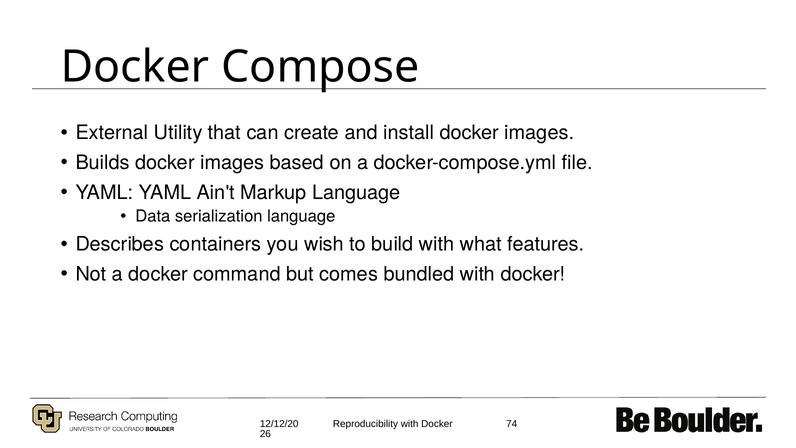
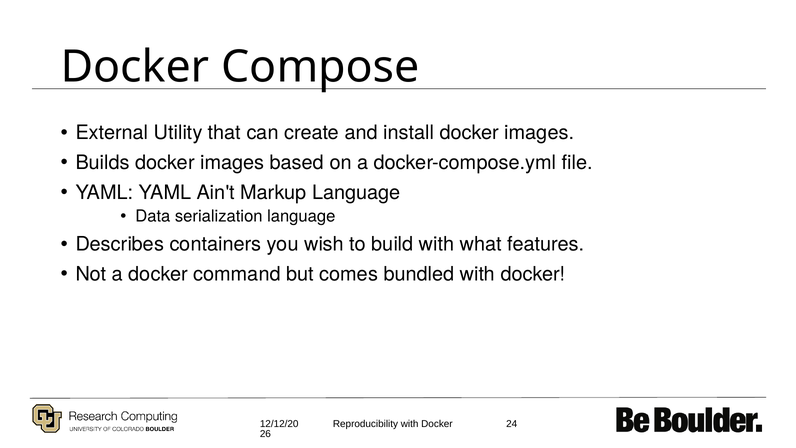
74: 74 -> 24
